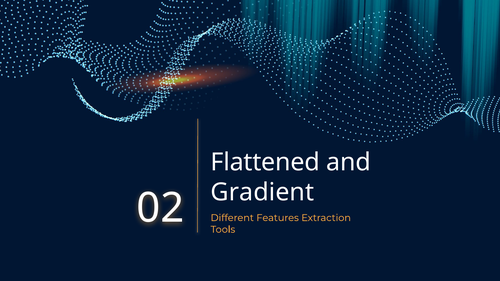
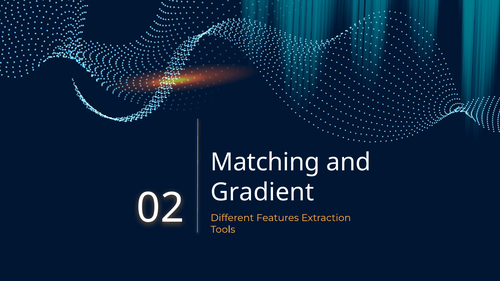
Flattened: Flattened -> Matching
